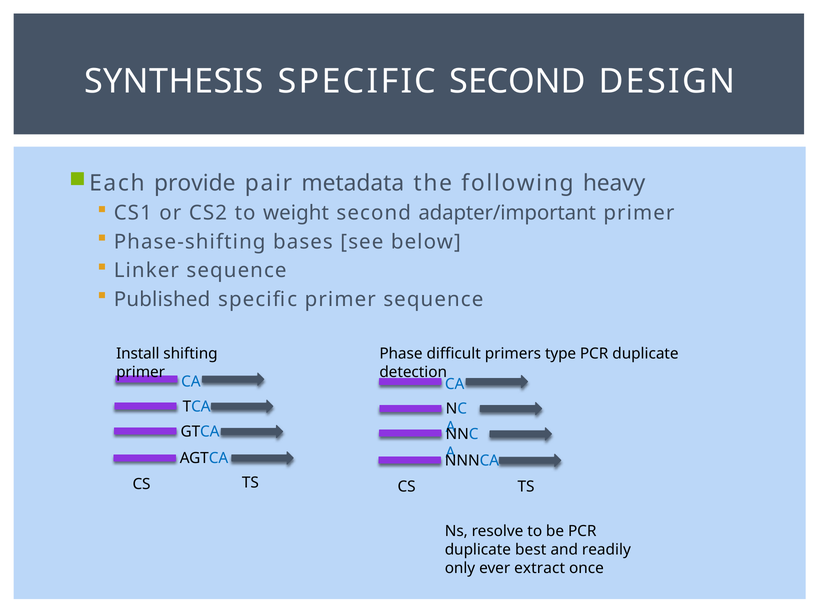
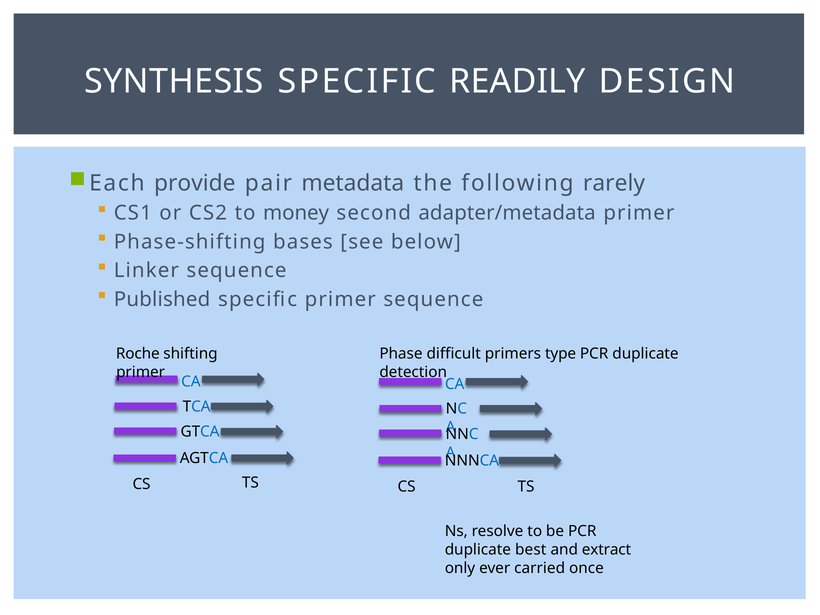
SPECIFIC SECOND: SECOND -> READILY
heavy: heavy -> rarely
weight: weight -> money
adapter/important: adapter/important -> adapter/metadata
Install: Install -> Roche
readily: readily -> extract
extract: extract -> carried
